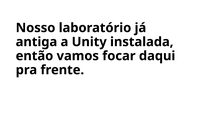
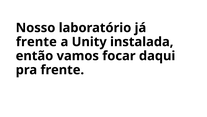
antiga at (36, 42): antiga -> frente
